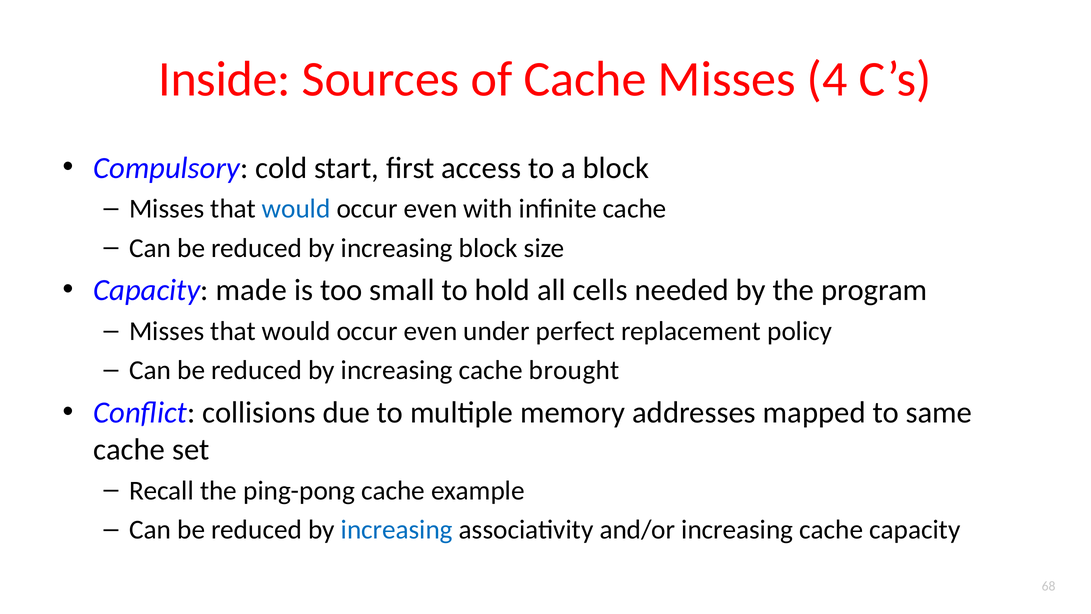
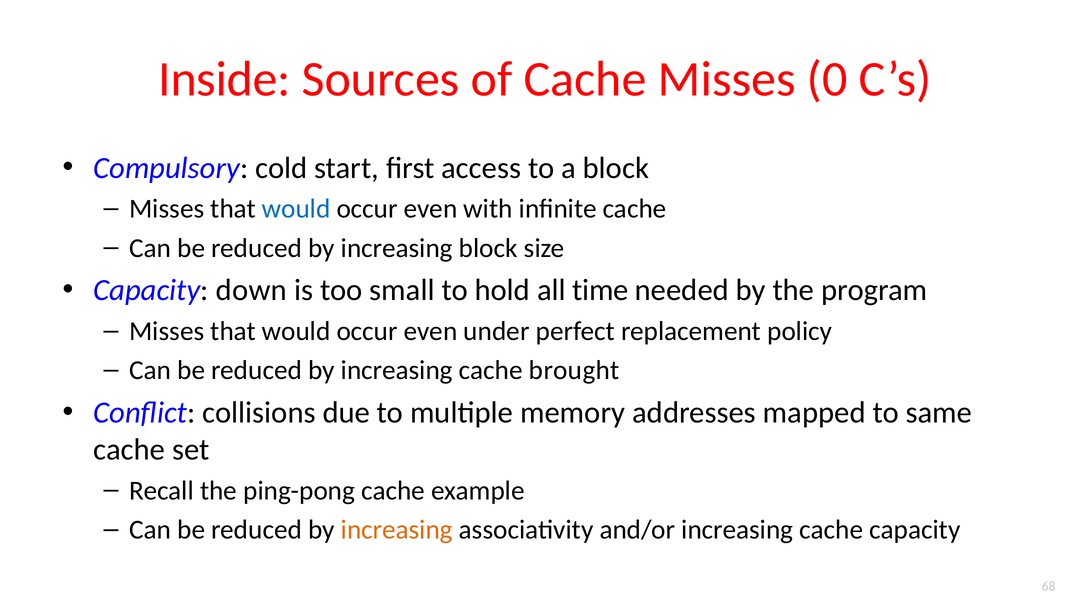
4: 4 -> 0
made: made -> down
cells: cells -> time
increasing at (397, 529) colour: blue -> orange
